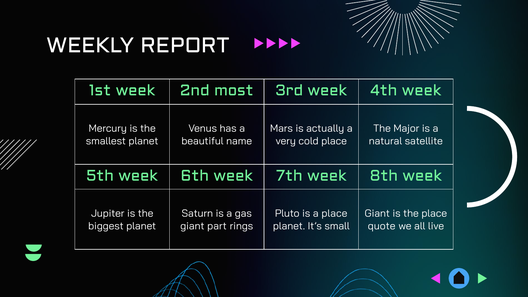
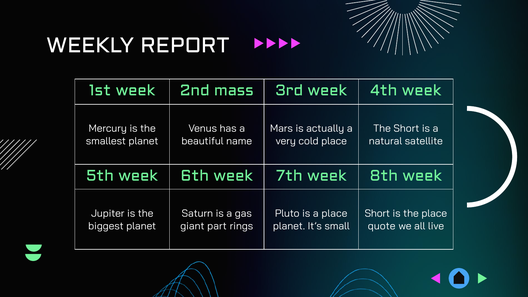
most: most -> mass
The Major: Major -> Short
Giant at (377, 213): Giant -> Short
